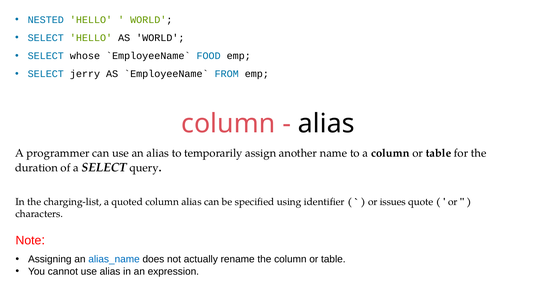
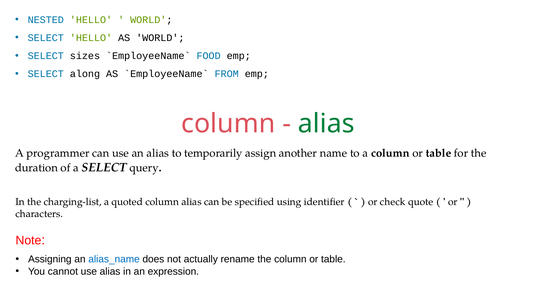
whose: whose -> sizes
jerry: jerry -> along
alias at (326, 124) colour: black -> green
issues: issues -> check
